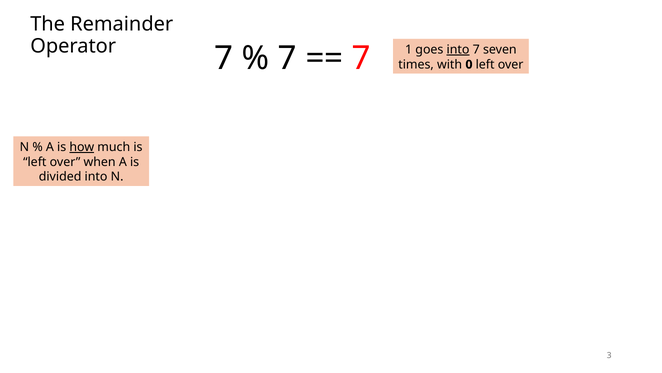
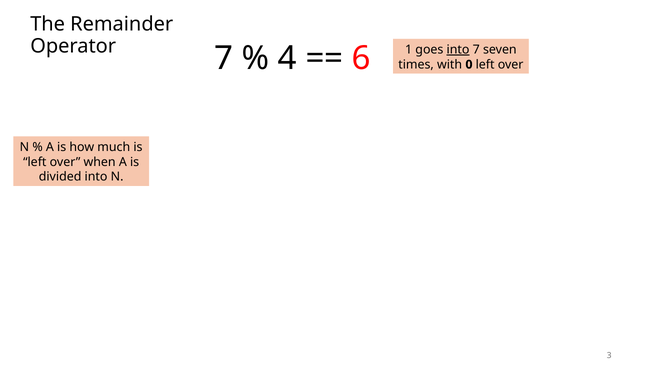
7 at (287, 58): 7 -> 4
7 at (361, 58): 7 -> 6
how underline: present -> none
